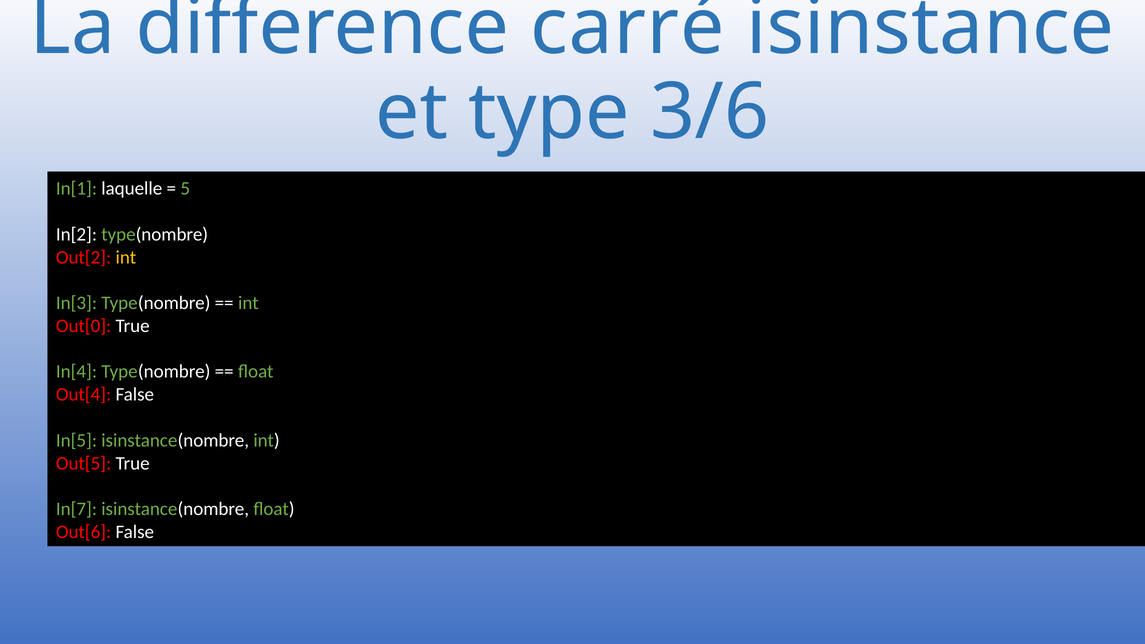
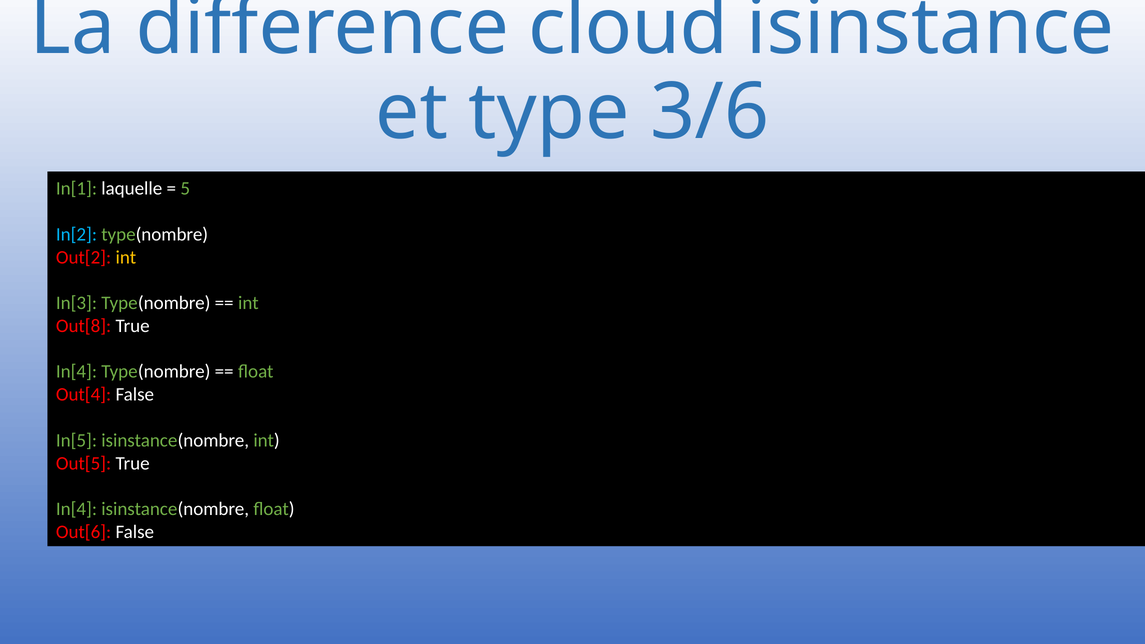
carré: carré -> cloud
In[2 colour: white -> light blue
Out[0: Out[0 -> Out[8
In[7 at (76, 509): In[7 -> In[4
